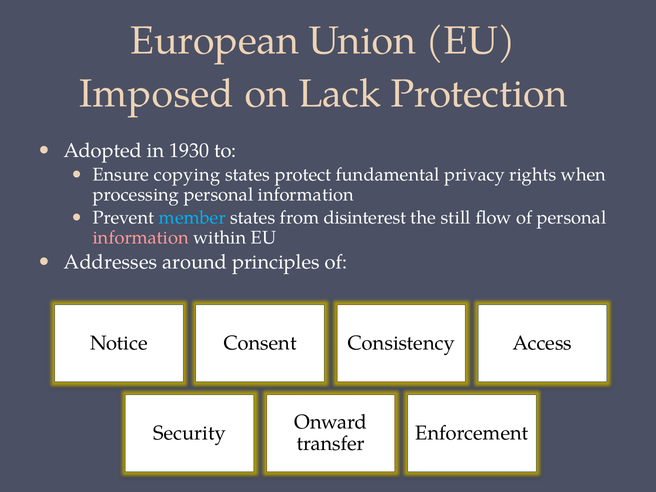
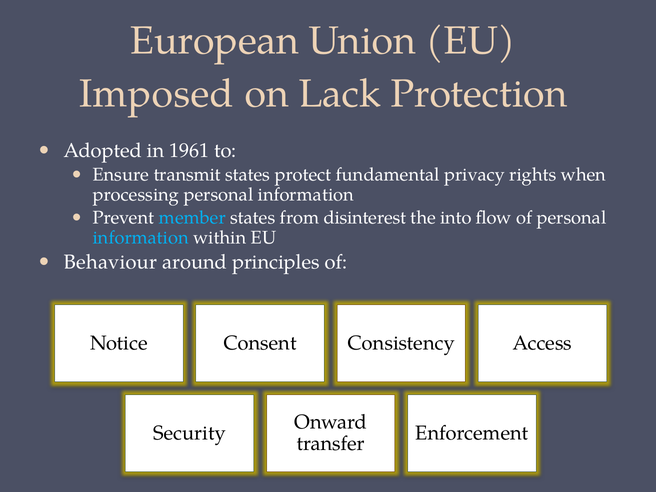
1930: 1930 -> 1961
copying: copying -> transmit
still: still -> into
information at (141, 238) colour: pink -> light blue
Addresses: Addresses -> Behaviour
